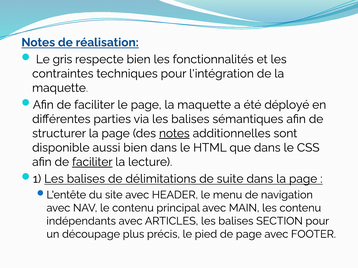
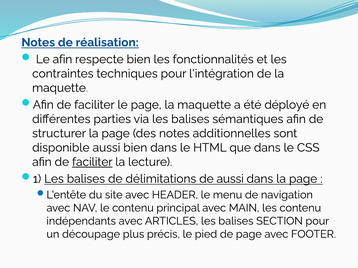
Le gris: gris -> afin
notes at (174, 134) underline: present -> none
de suite: suite -> aussi
